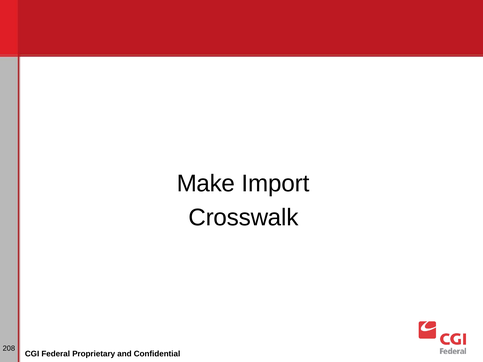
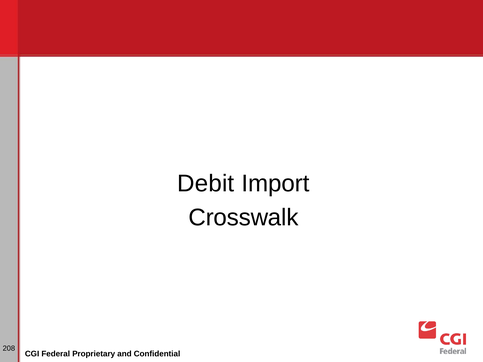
Make: Make -> Debit
